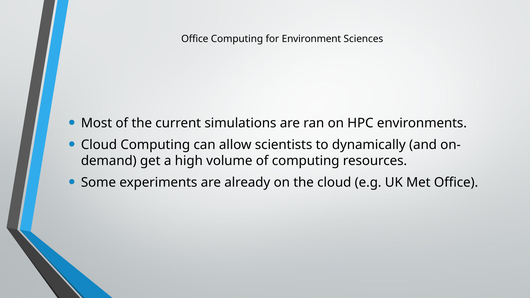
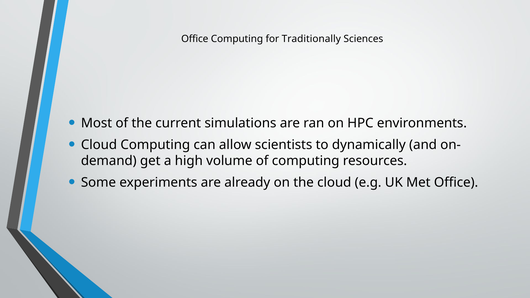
Environment: Environment -> Traditionally
